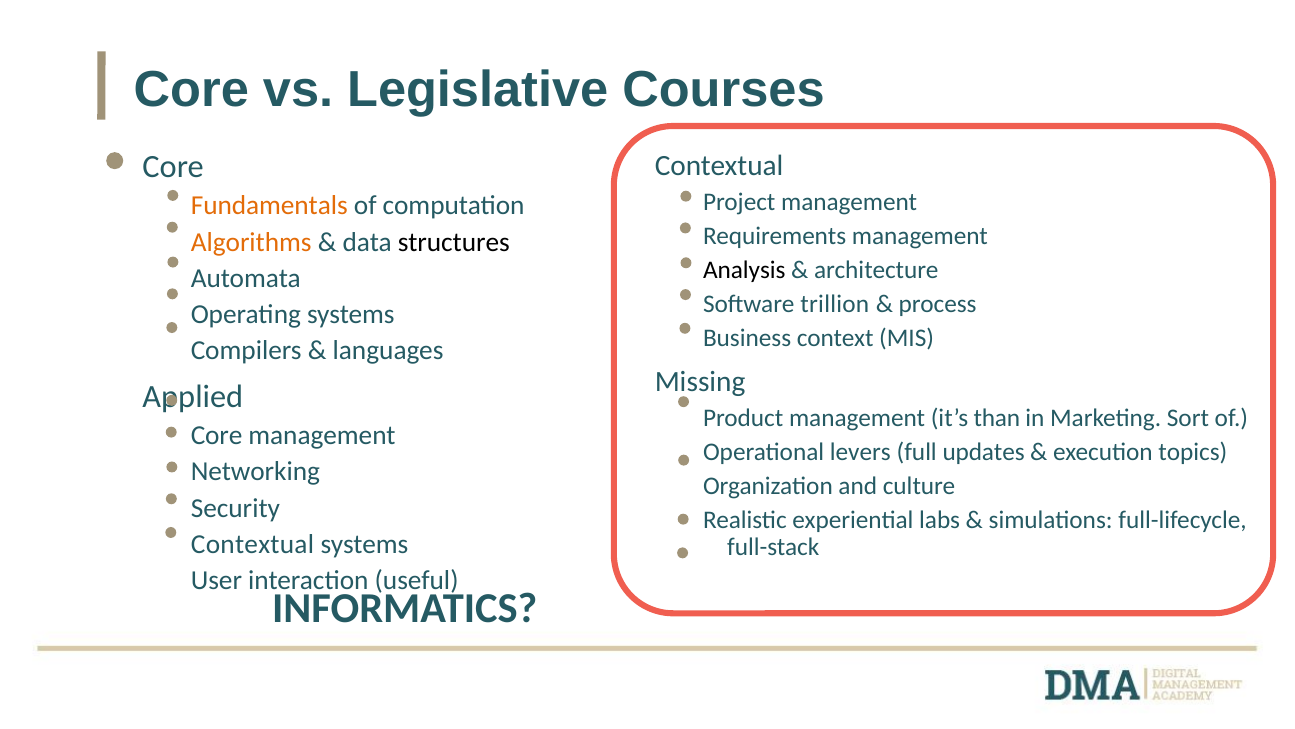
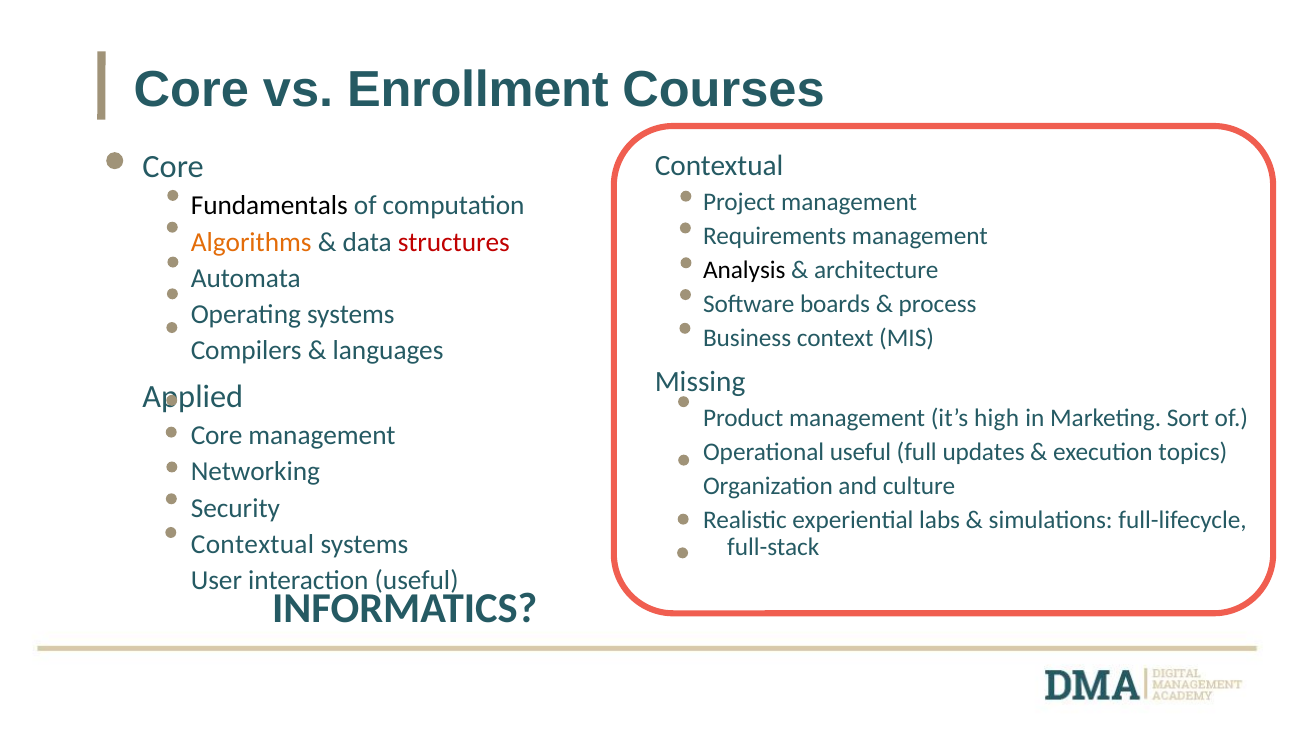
Legislative: Legislative -> Enrollment
Fundamentals colour: orange -> black
structures colour: black -> red
trillion: trillion -> boards
than: than -> high
Operational levers: levers -> useful
